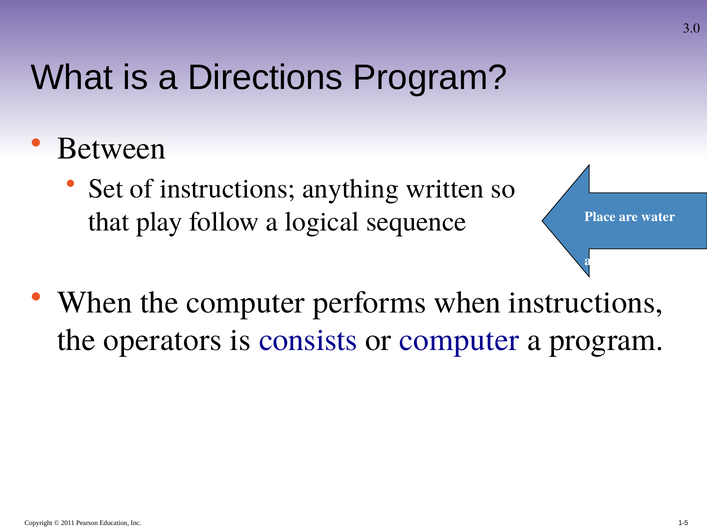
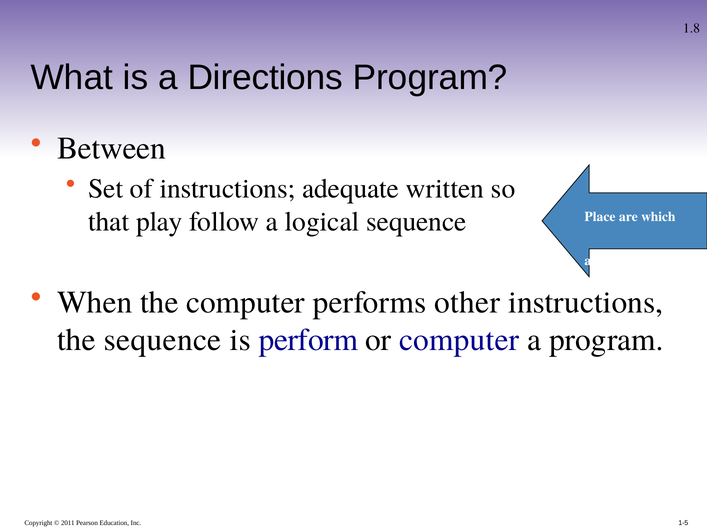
3.0: 3.0 -> 1.8
anything: anything -> adequate
water: water -> which
performs when: when -> other
the operators: operators -> sequence
consists: consists -> perform
